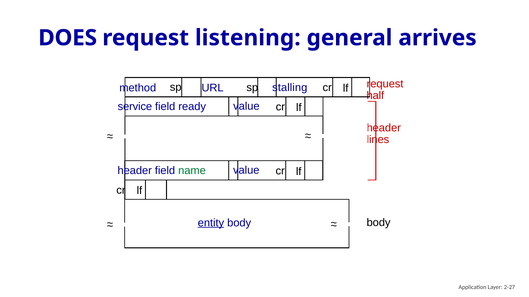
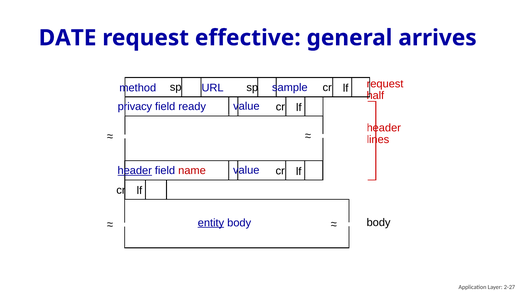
DOES: DOES -> DATE
listening: listening -> effective
stalling: stalling -> sample
service: service -> privacy
header at (135, 171) underline: none -> present
name colour: green -> red
